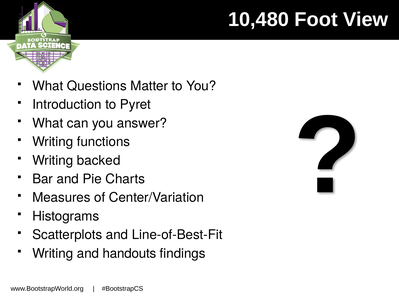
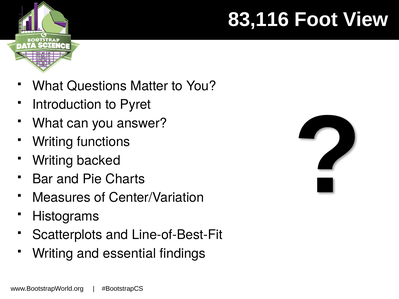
10,480: 10,480 -> 83,116
handouts: handouts -> essential
